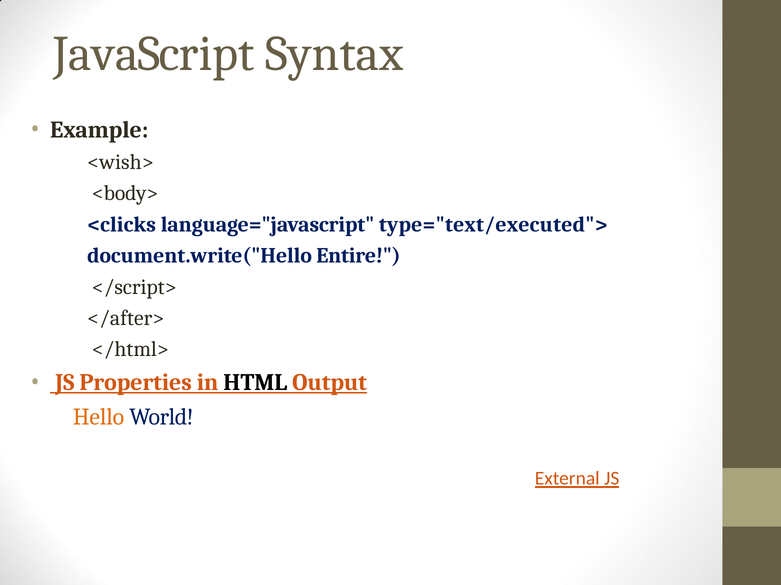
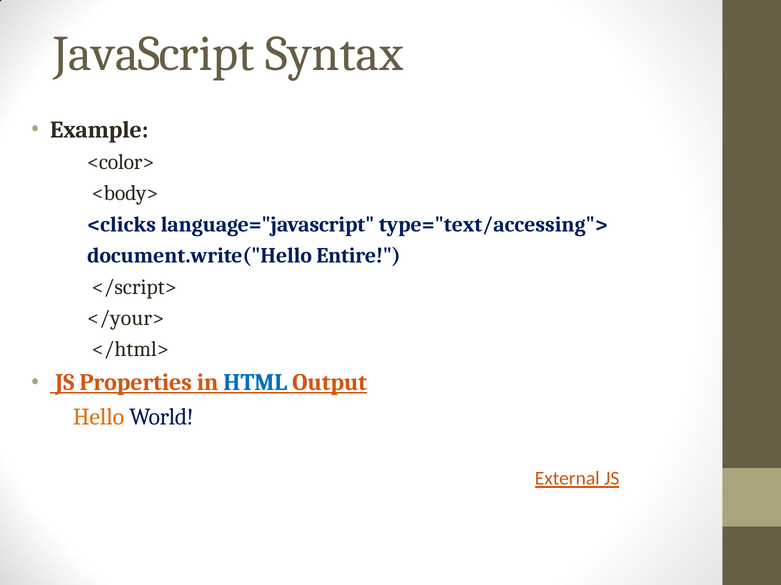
<wish>: <wish> -> <color>
type="text/executed">: type="text/executed"> -> type="text/accessing">
</after>: </after> -> </your>
HTML colour: black -> blue
